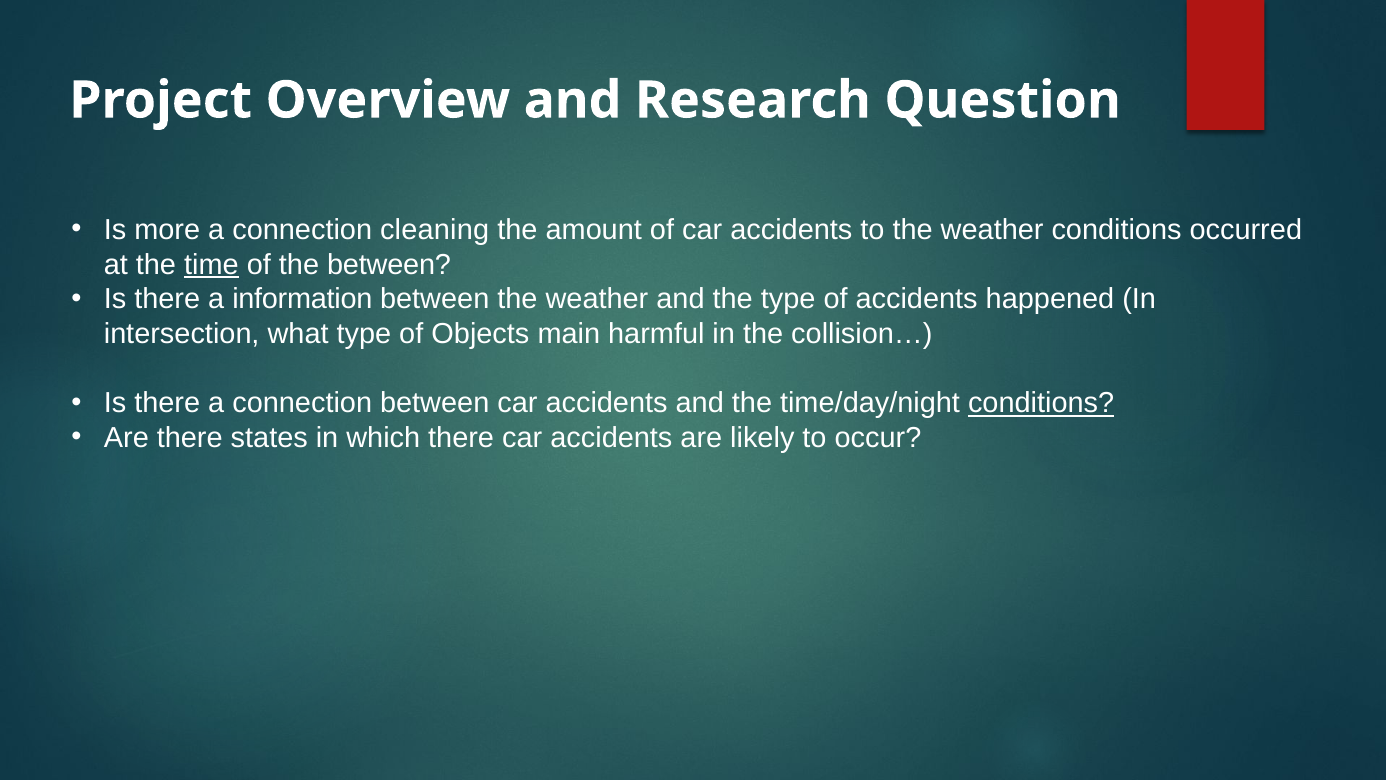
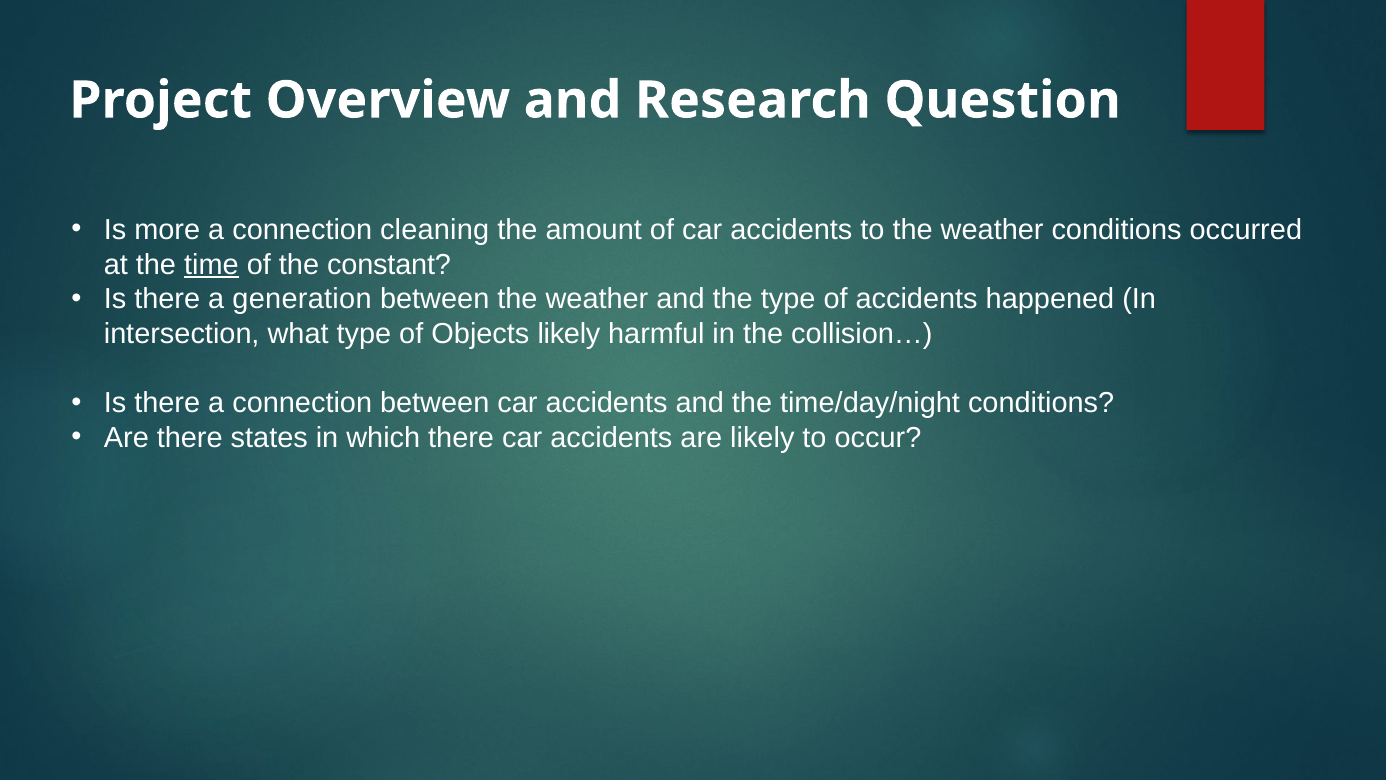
the between: between -> constant
information: information -> generation
Objects main: main -> likely
conditions at (1041, 403) underline: present -> none
